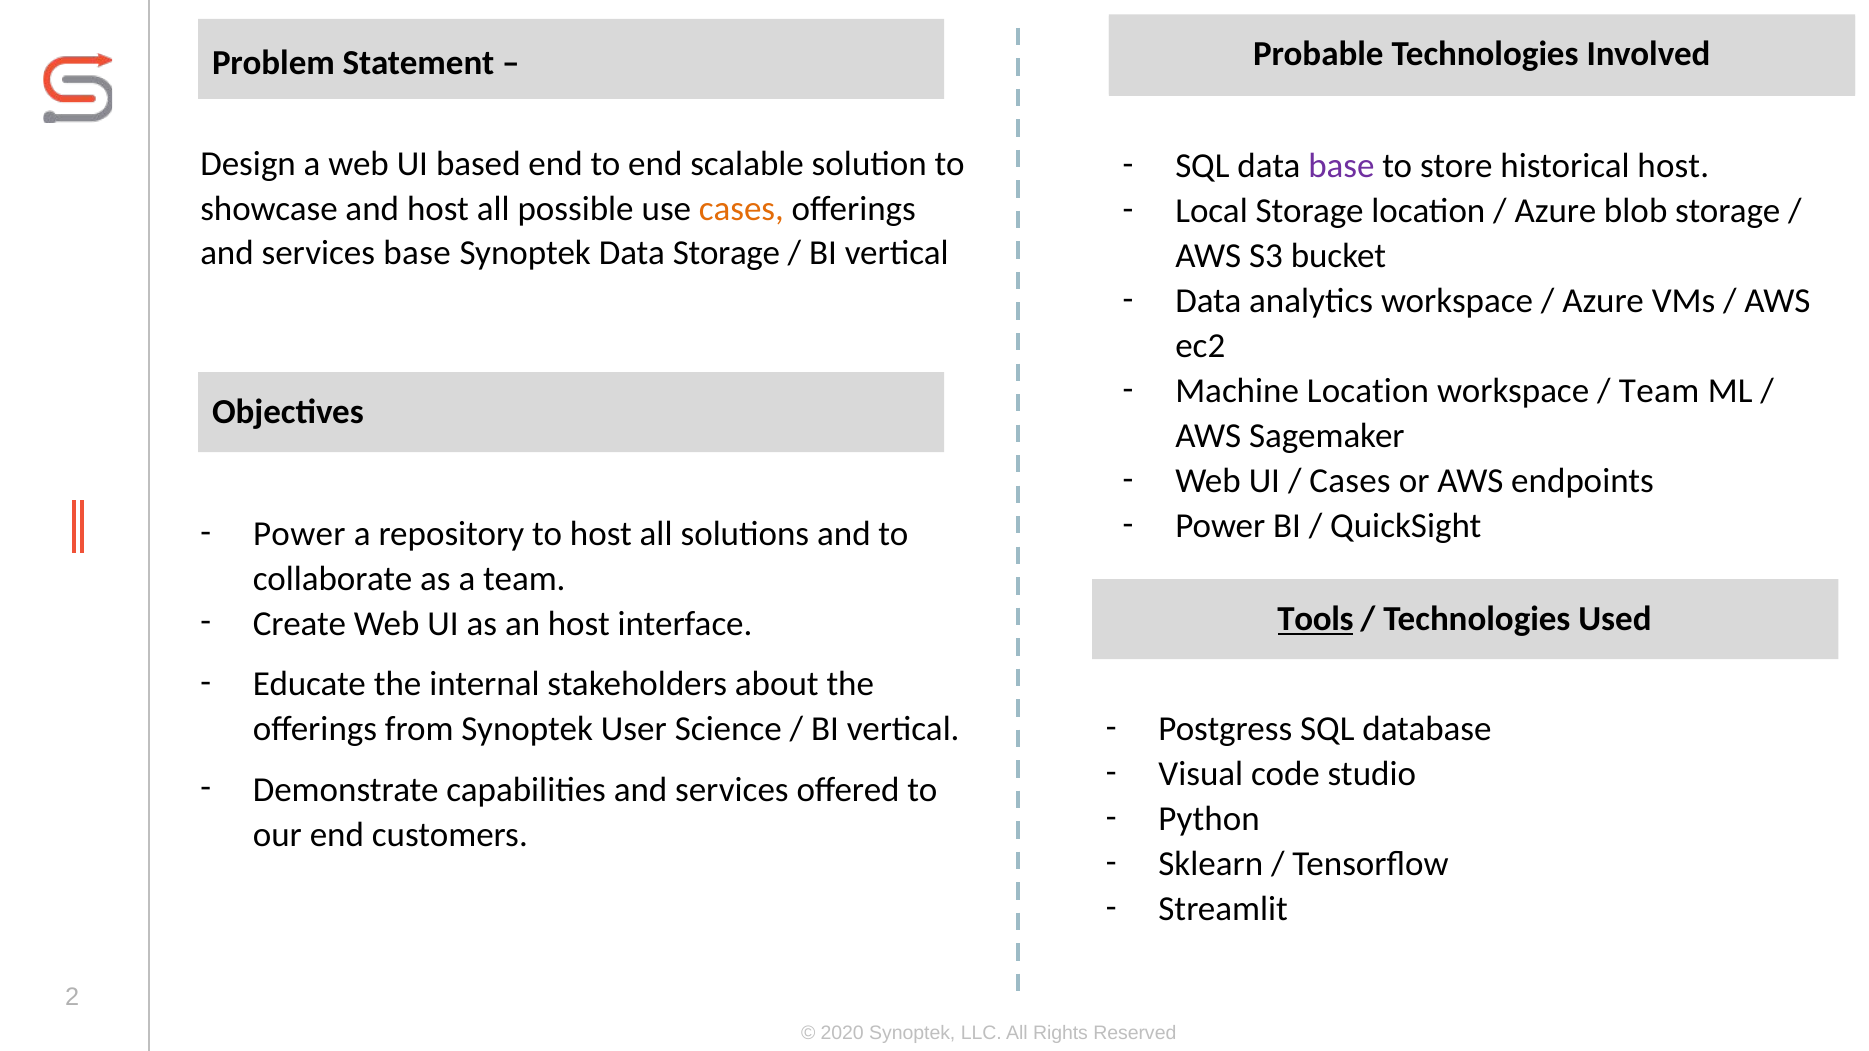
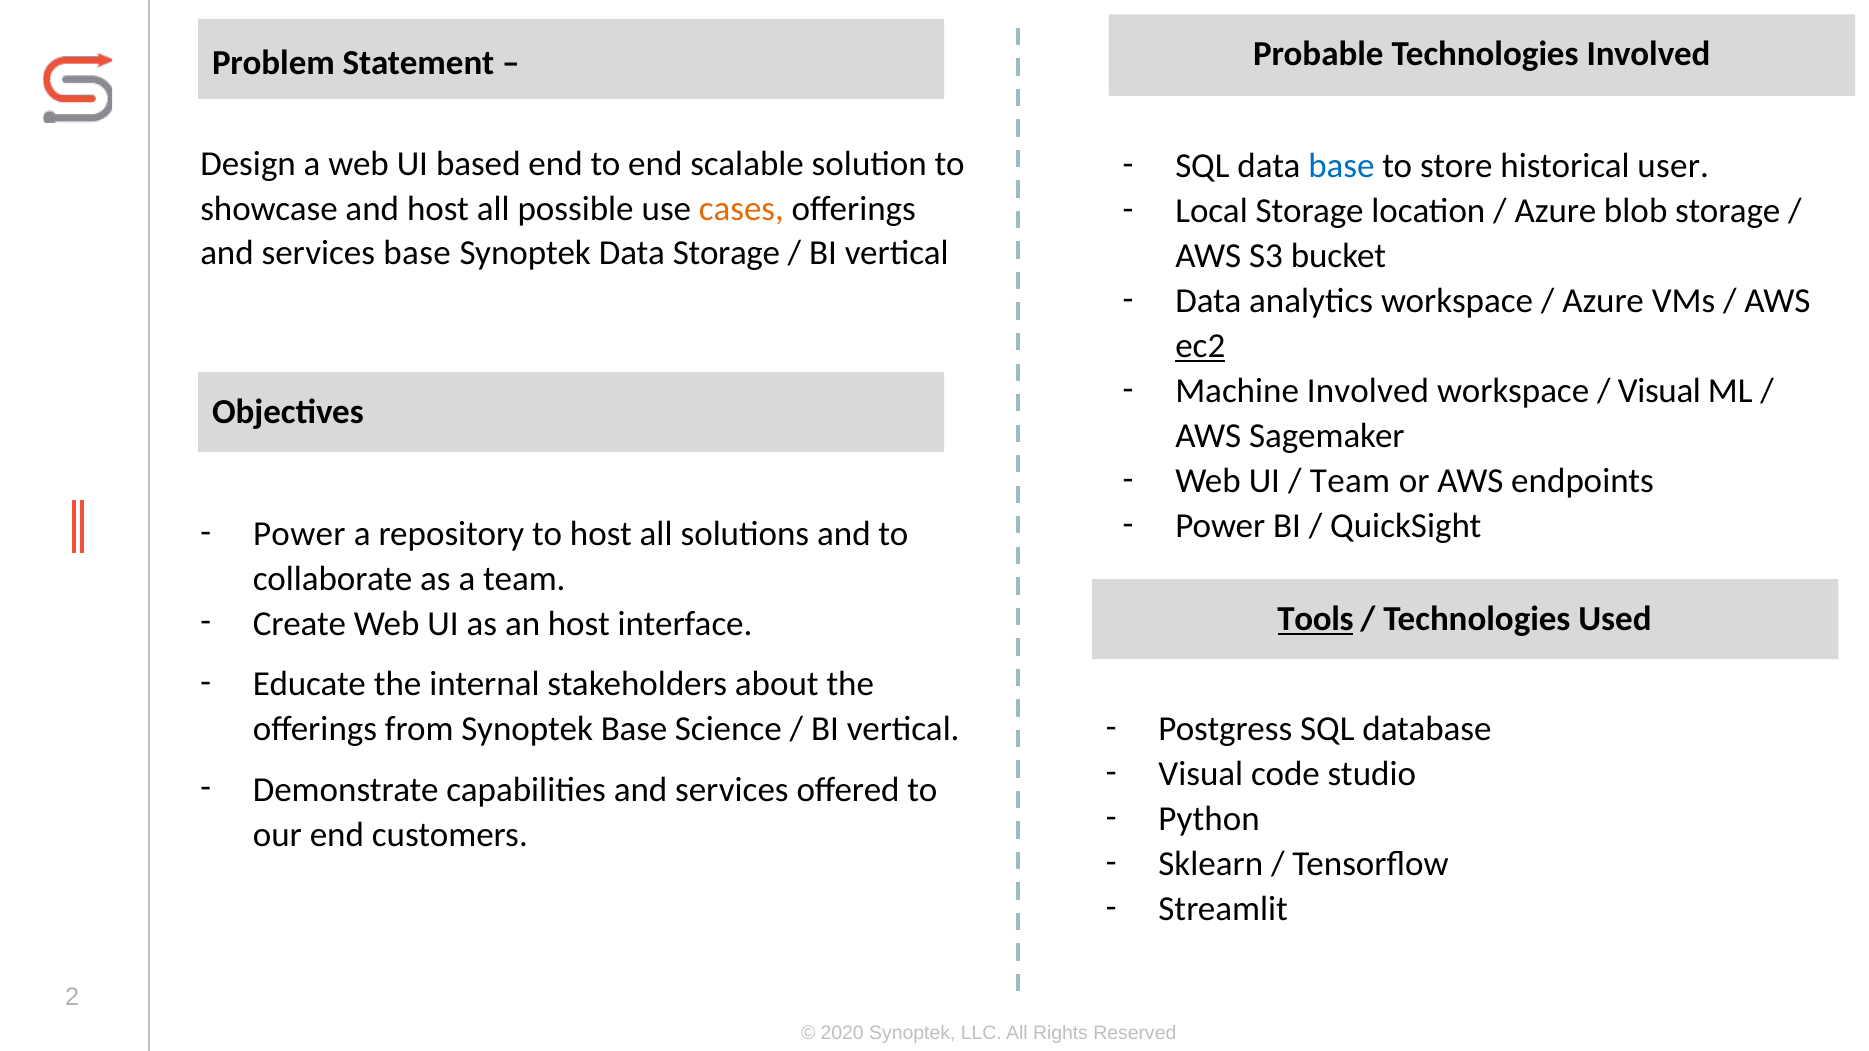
base at (1341, 166) colour: purple -> blue
historical host: host -> user
ec2 underline: none -> present
Machine Location: Location -> Involved
Team at (1659, 391): Team -> Visual
Cases at (1350, 481): Cases -> Team
Synoptek User: User -> Base
